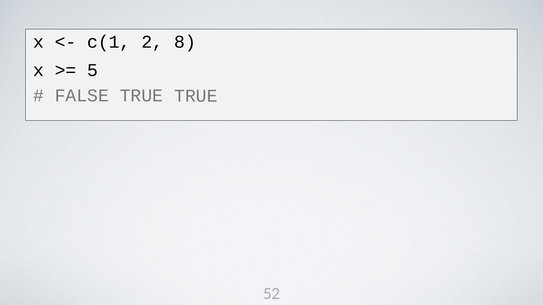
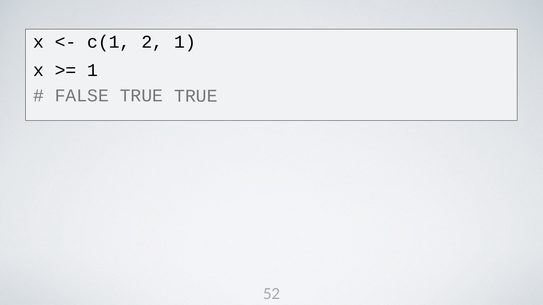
2 8: 8 -> 1
5 at (93, 70): 5 -> 1
